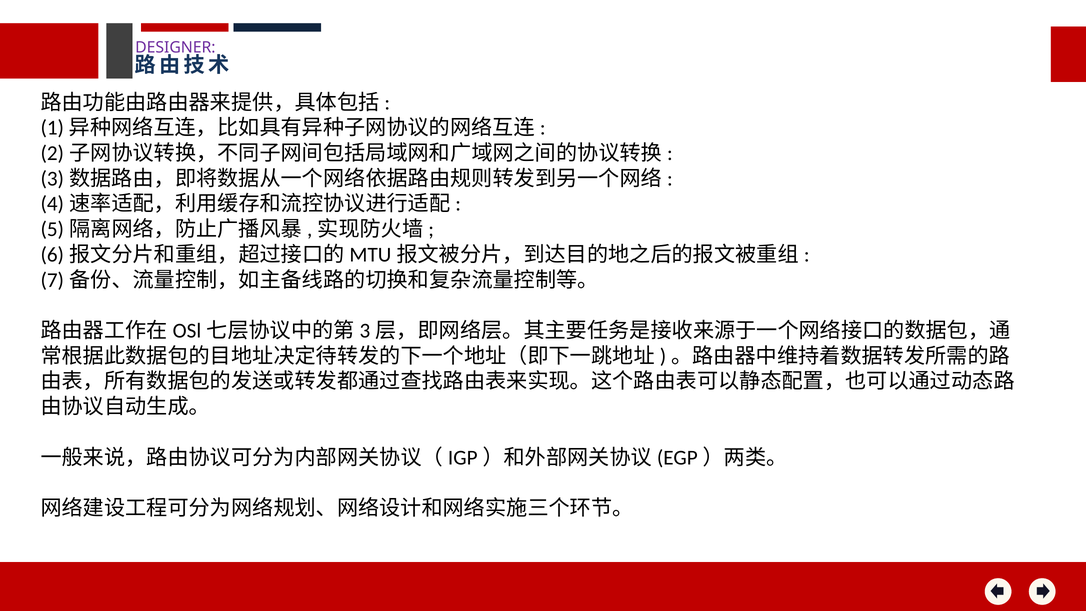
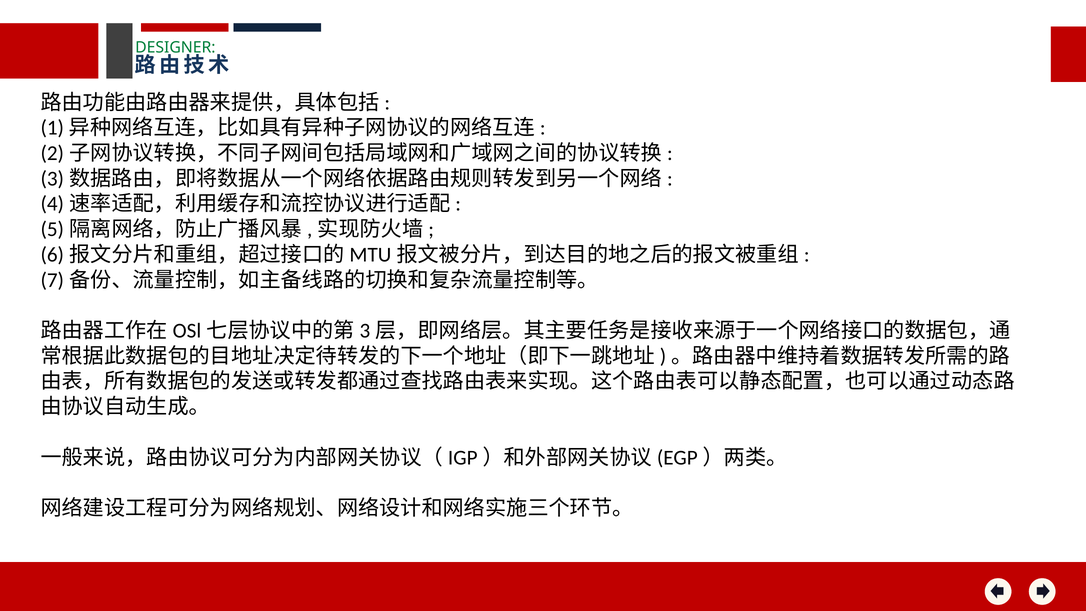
DESIGNER colour: purple -> green
